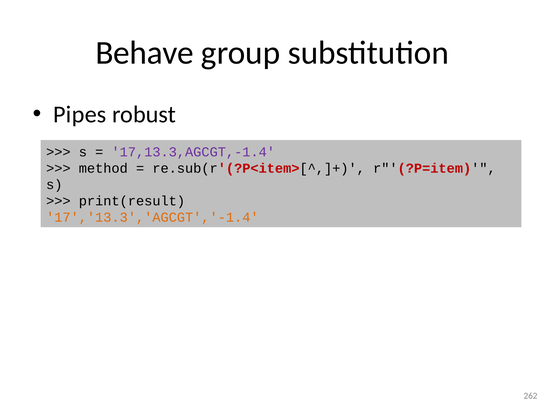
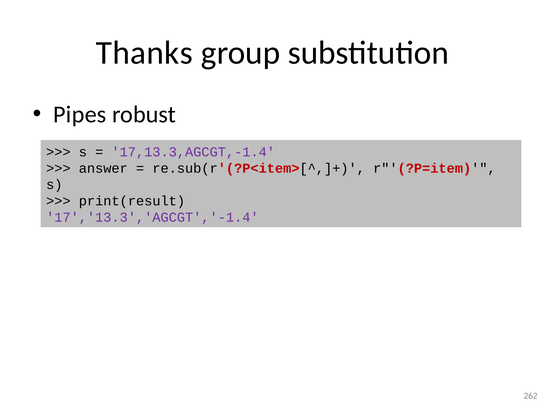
Behave: Behave -> Thanks
method: method -> answer
17','13.3','AGCGT','-1.4 colour: orange -> purple
